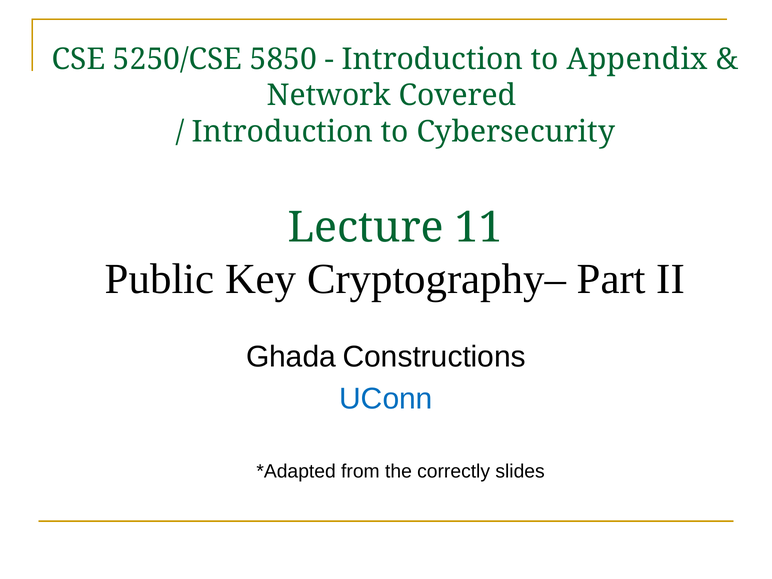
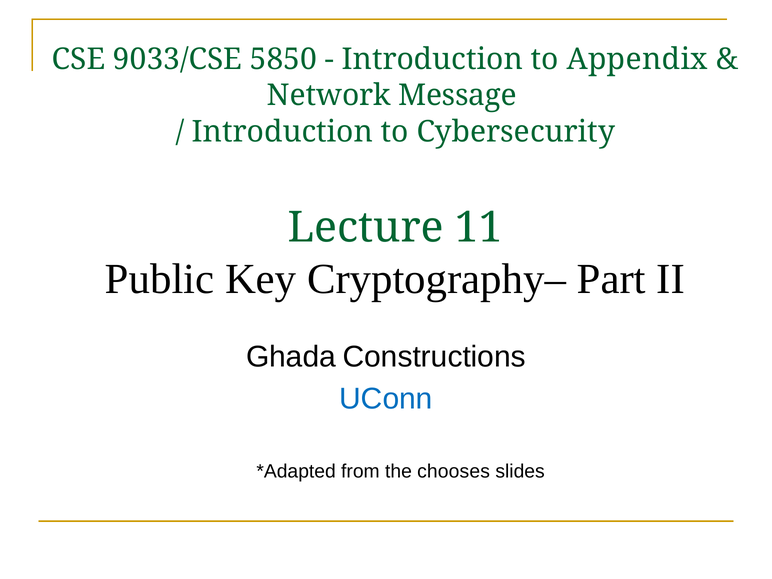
5250/CSE: 5250/CSE -> 9033/CSE
Covered: Covered -> Message
correctly: correctly -> chooses
